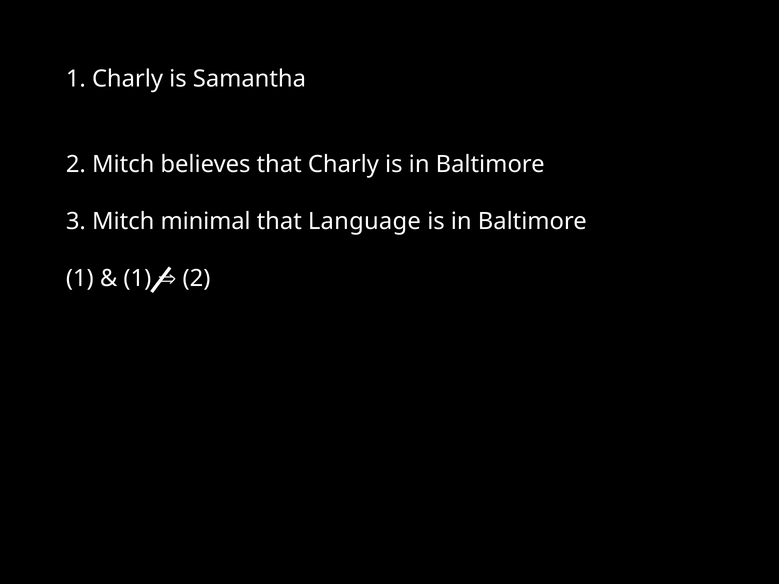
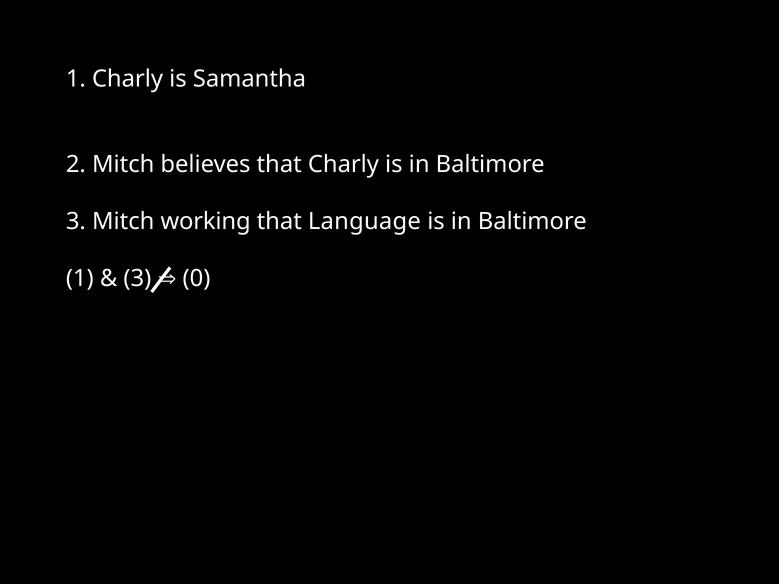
minimal: minimal -> working
1 at (137, 279): 1 -> 3
2 at (197, 279): 2 -> 0
